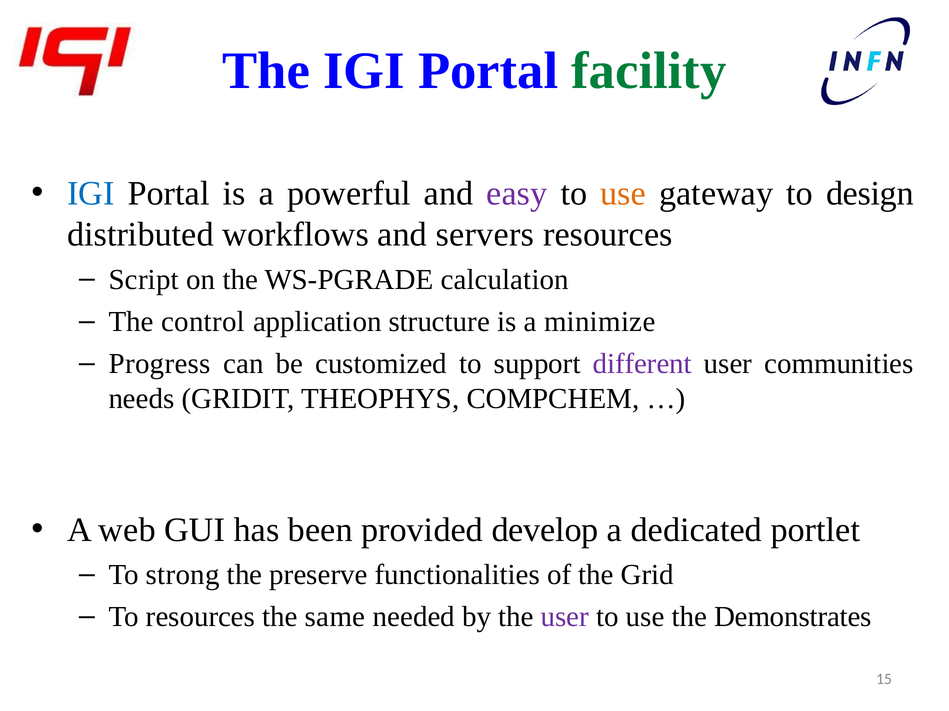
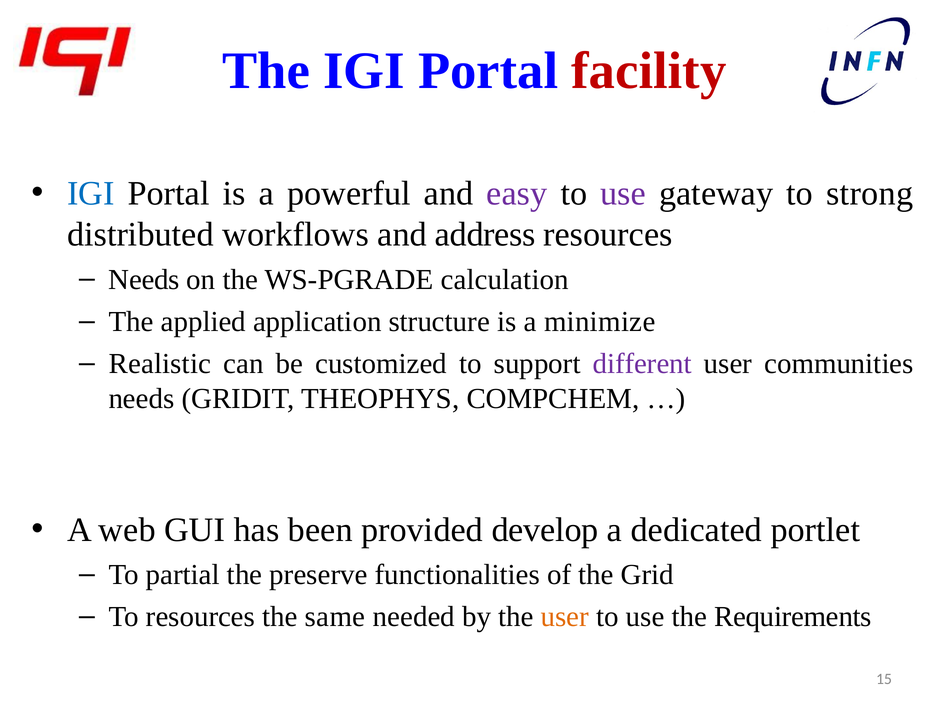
facility colour: green -> red
use at (623, 194) colour: orange -> purple
design: design -> strong
servers: servers -> address
Script at (144, 280): Script -> Needs
control: control -> applied
Progress: Progress -> Realistic
strong: strong -> partial
user at (565, 618) colour: purple -> orange
Demonstrates: Demonstrates -> Requirements
